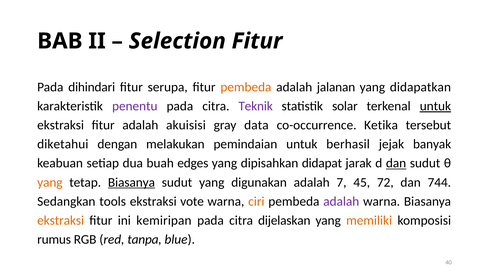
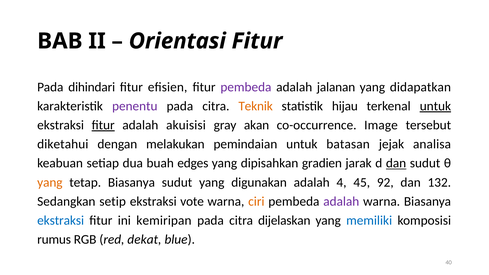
Selection: Selection -> Orientasi
serupa: serupa -> eﬁsien
pembeda at (246, 87) colour: orange -> purple
Teknik colour: purple -> orange
solar: solar -> hijau
ﬁtur at (103, 125) underline: none -> present
data: data -> akan
Ketika: Ketika -> Image
berhasil: berhasil -> batasan
banyak: banyak -> analisa
didapat: didapat -> gradien
Biasanya at (131, 182) underline: present -> none
7: 7 -> 4
72: 72 -> 92
744: 744 -> 132
tools: tools -> setip
ekstraksi at (61, 220) colour: orange -> blue
memiliki colour: orange -> blue
tanpa: tanpa -> dekat
